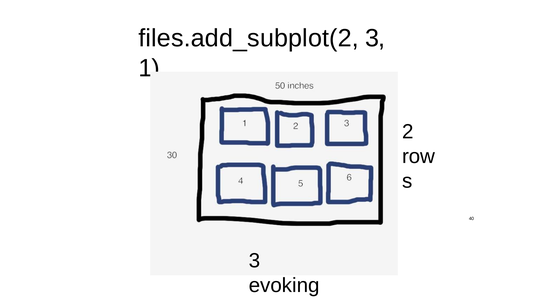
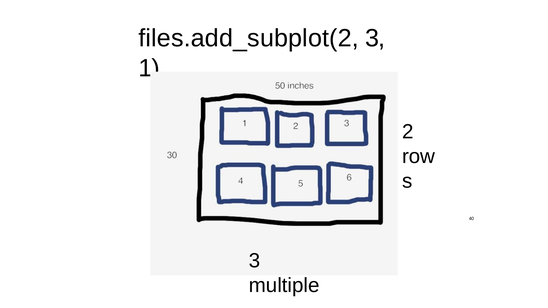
evoking: evoking -> multiple
